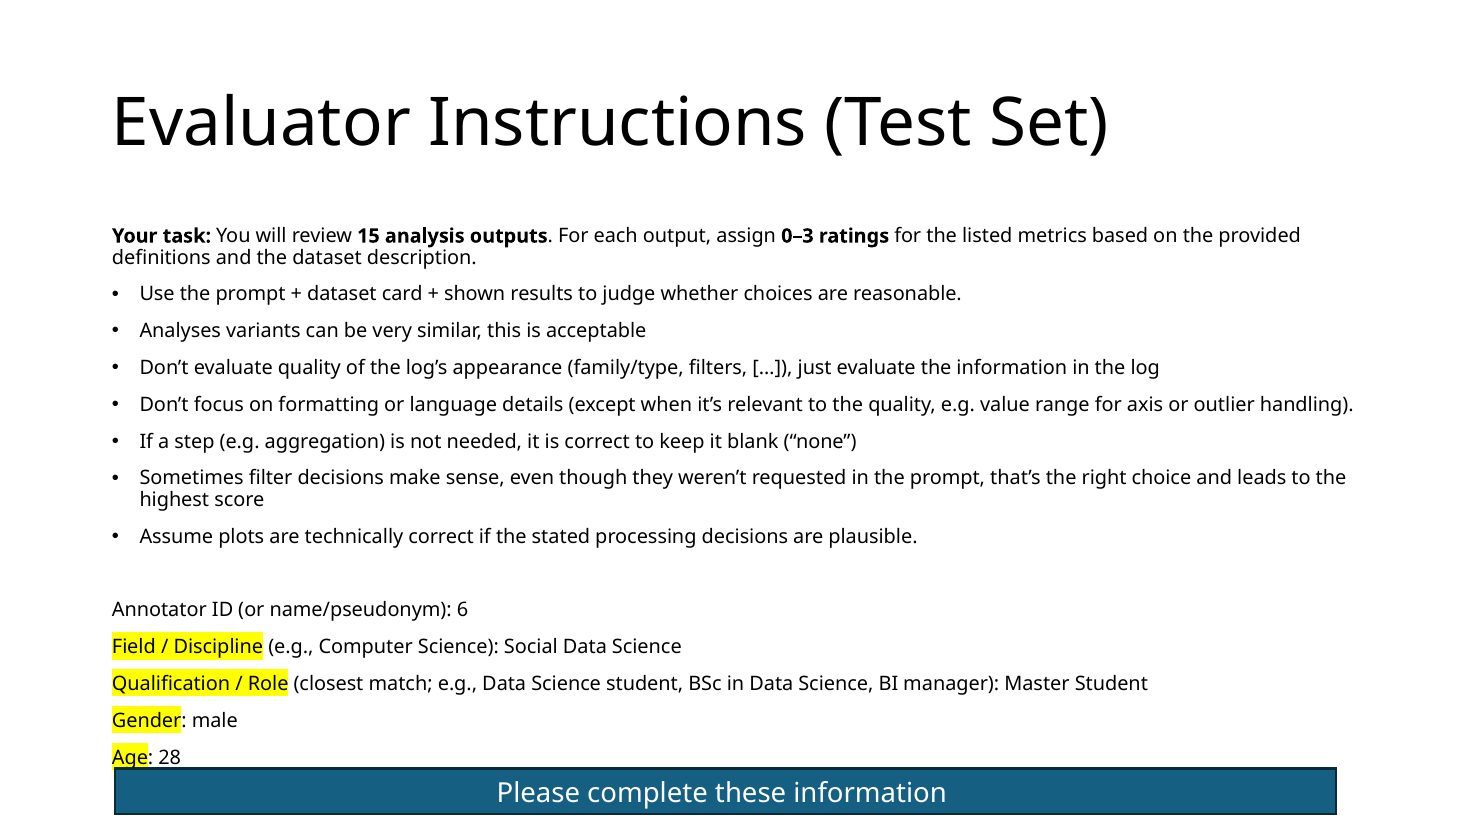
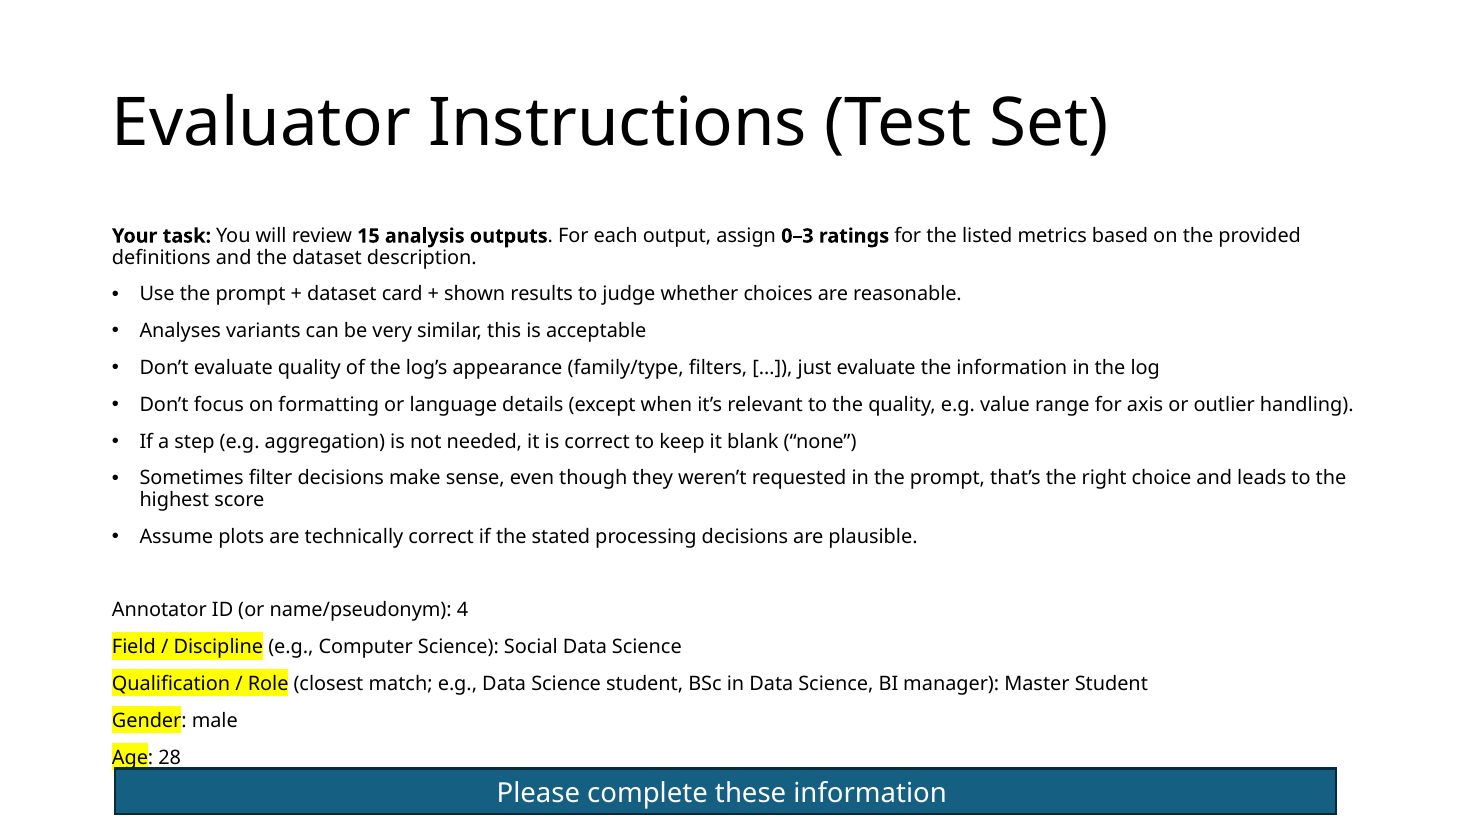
6: 6 -> 4
